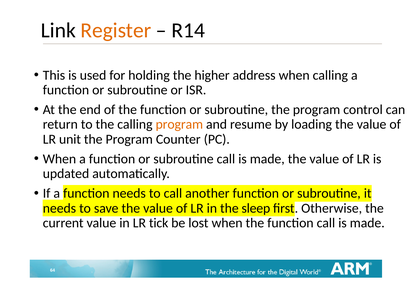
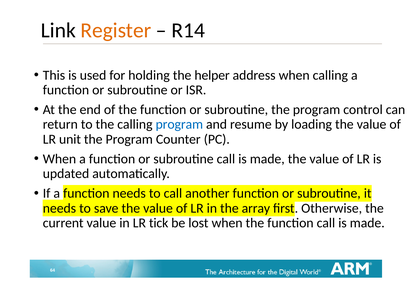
higher: higher -> helper
program at (179, 125) colour: orange -> blue
sleep: sleep -> array
